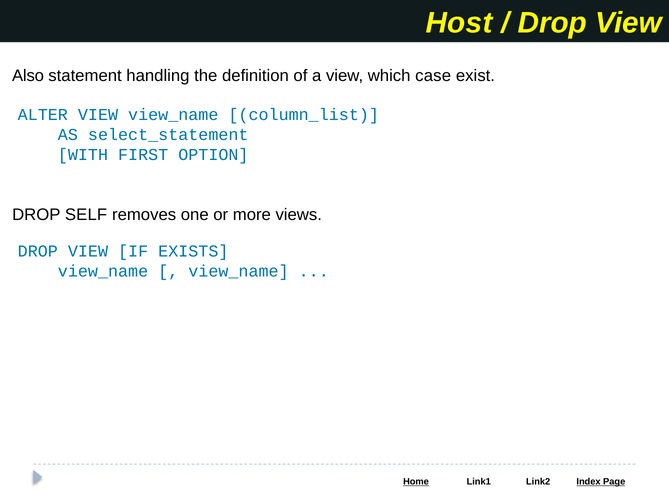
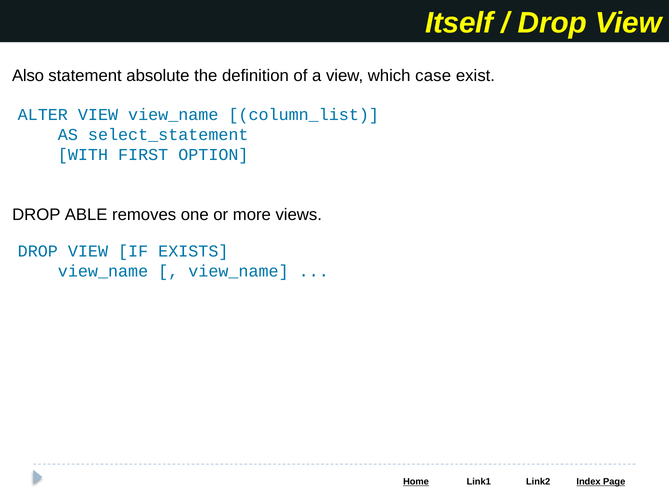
Host: Host -> Itself
handling: handling -> absolute
SELF: SELF -> ABLE
